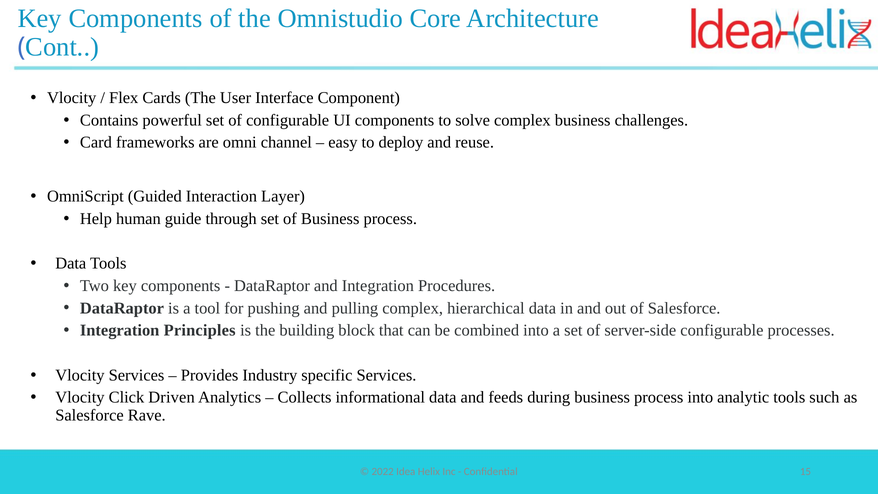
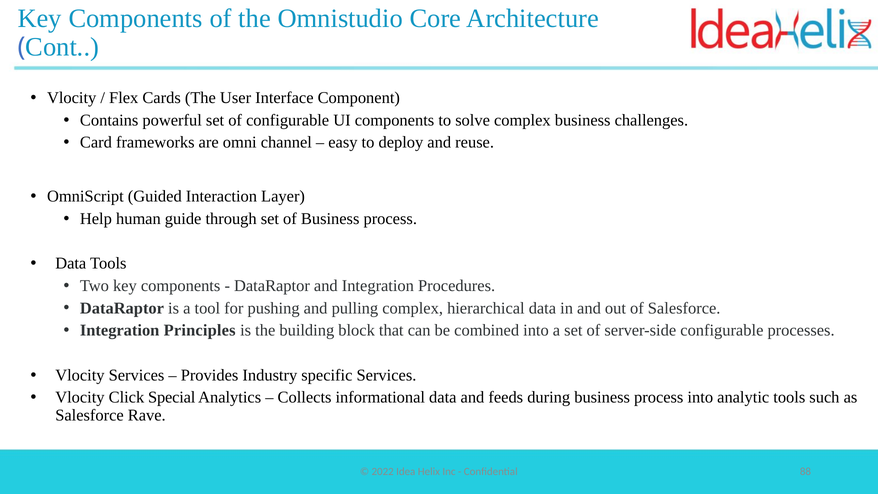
Driven: Driven -> Special
15: 15 -> 88
